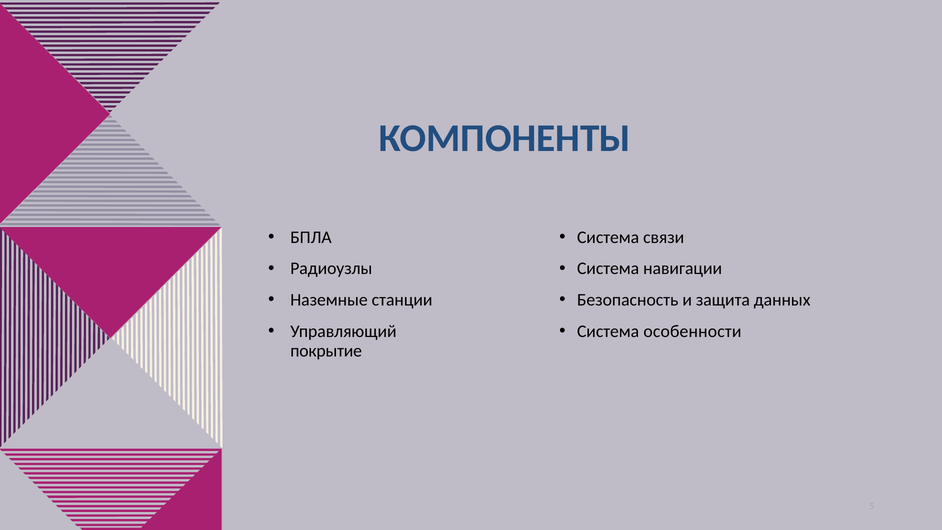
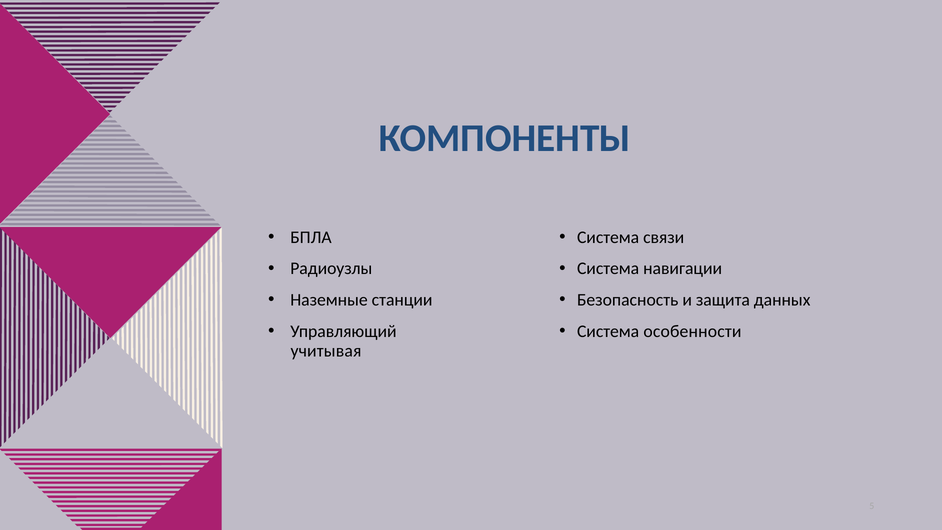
покрытие: покрытие -> учитывая
